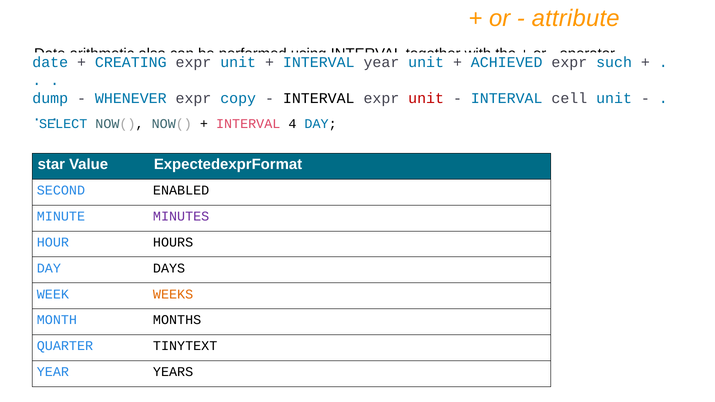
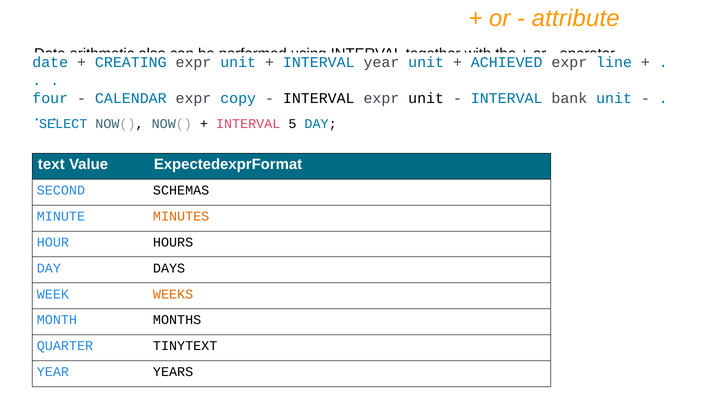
such: such -> line
dump: dump -> four
WHENEVER: WHENEVER -> CALENDAR
unit at (426, 98) colour: red -> black
cell: cell -> bank
4: 4 -> 5
star: star -> text
ENABLED: ENABLED -> SCHEMAS
MINUTES colour: purple -> orange
